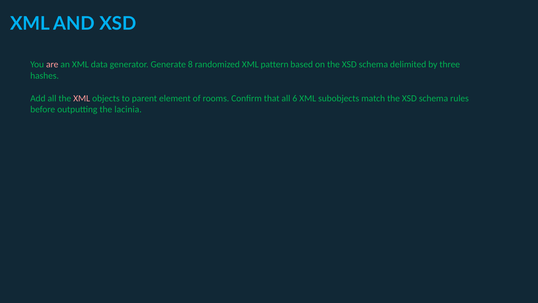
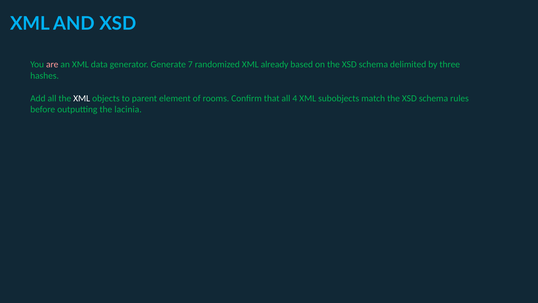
8: 8 -> 7
pattern: pattern -> already
XML at (82, 98) colour: pink -> white
6: 6 -> 4
